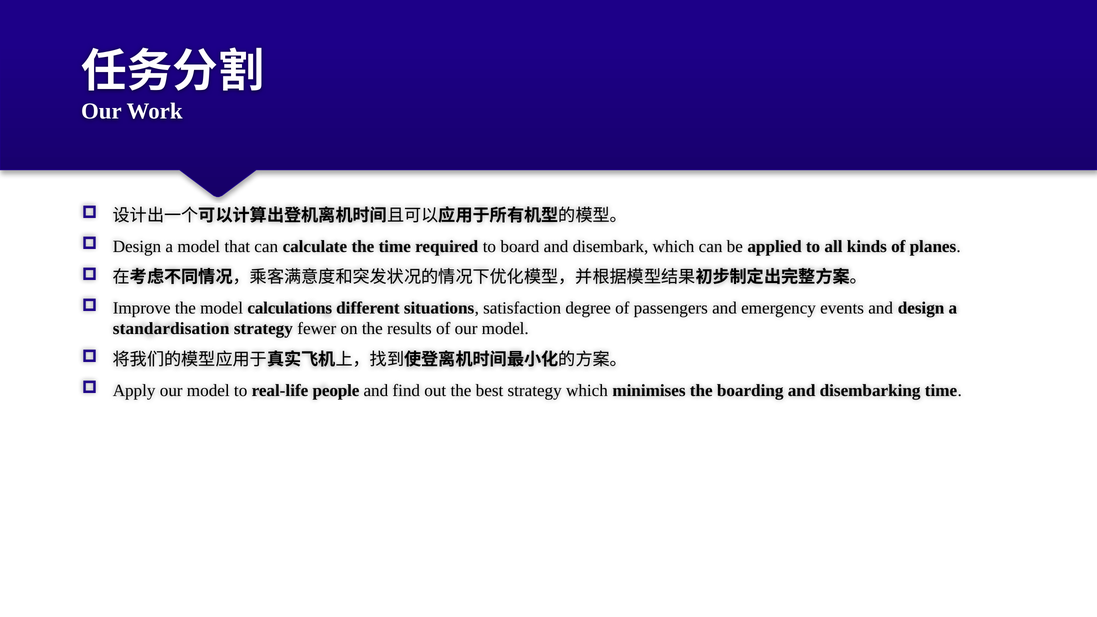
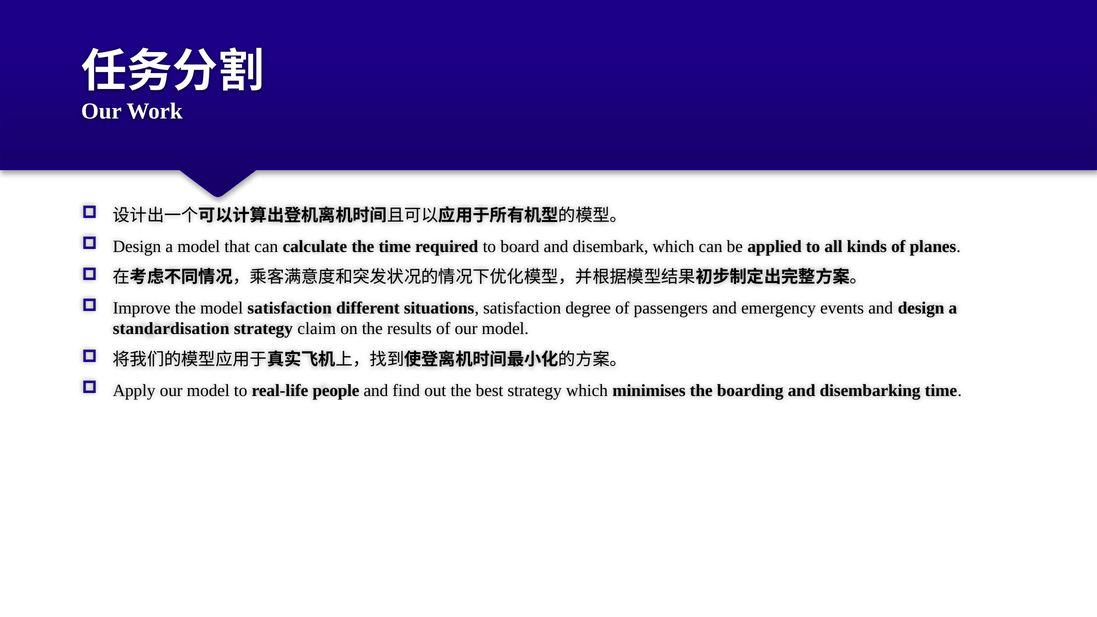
model calculations: calculations -> satisfaction
fewer: fewer -> claim
